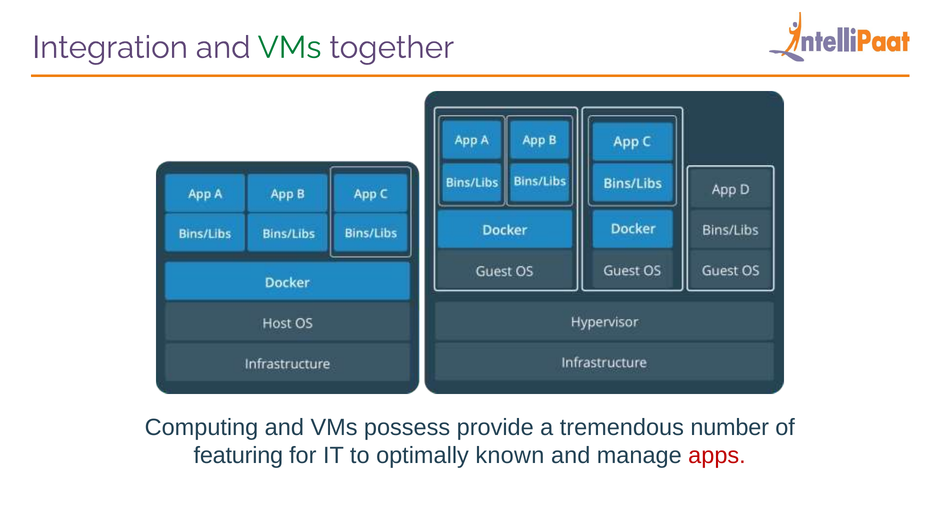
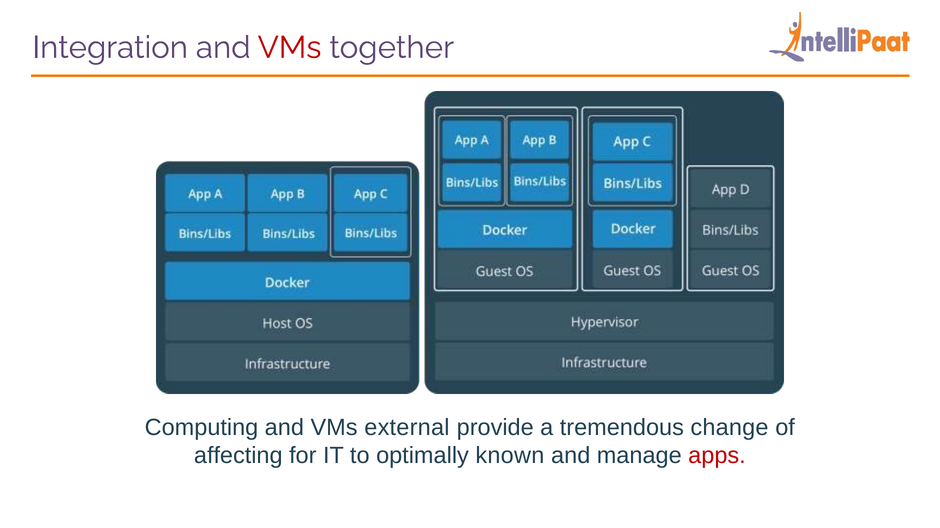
VMs at (289, 48) colour: green -> red
possess: possess -> external
number: number -> change
featuring: featuring -> affecting
